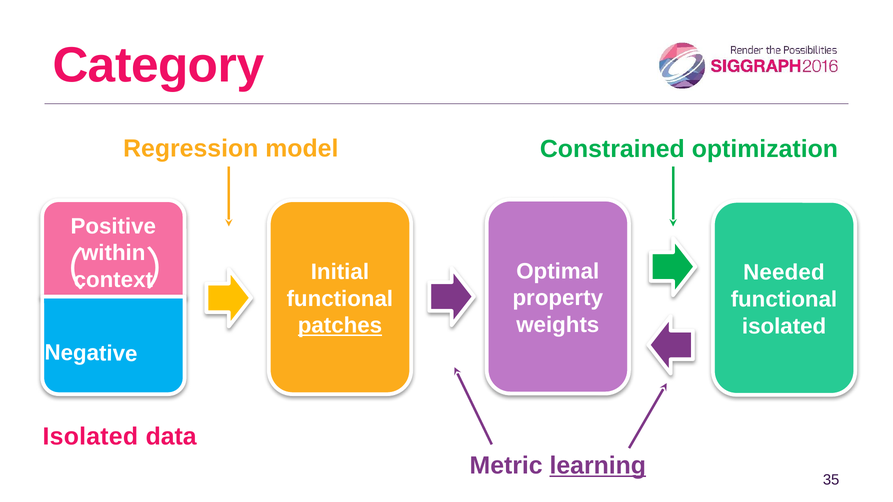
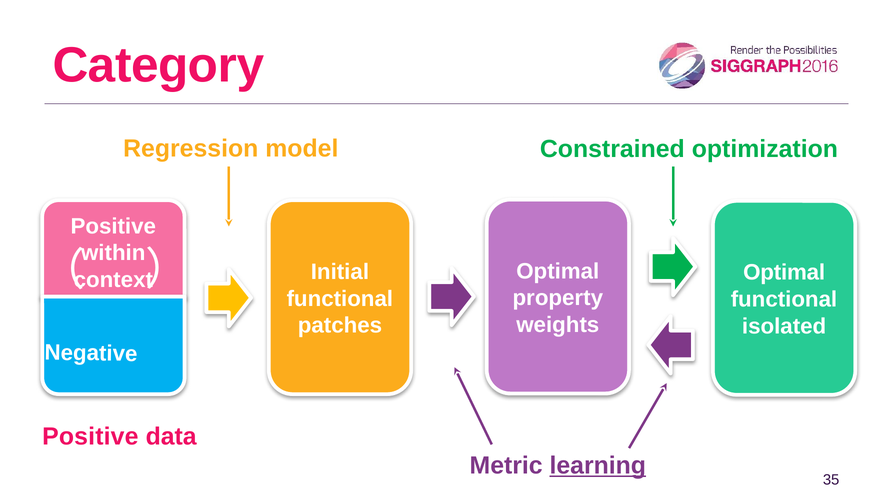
Needed at (784, 273): Needed -> Optimal
patches underline: present -> none
Isolated at (90, 437): Isolated -> Positive
